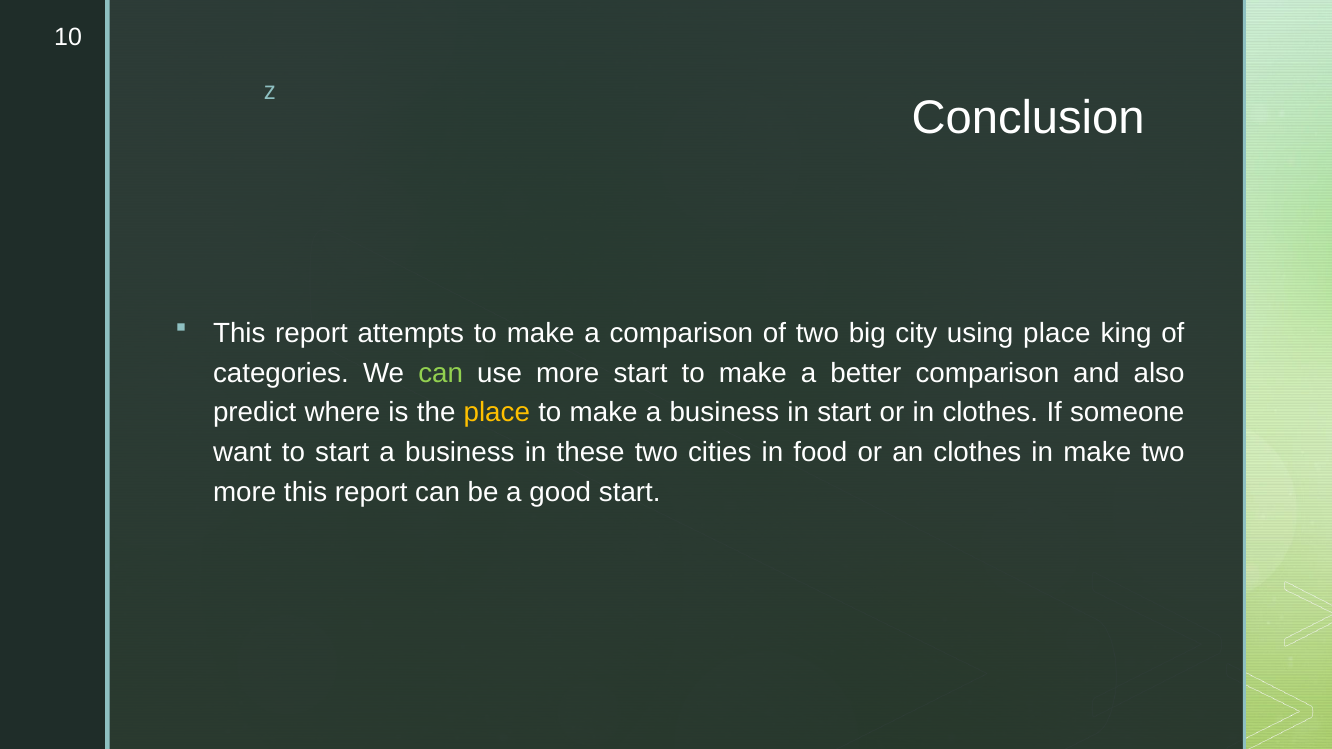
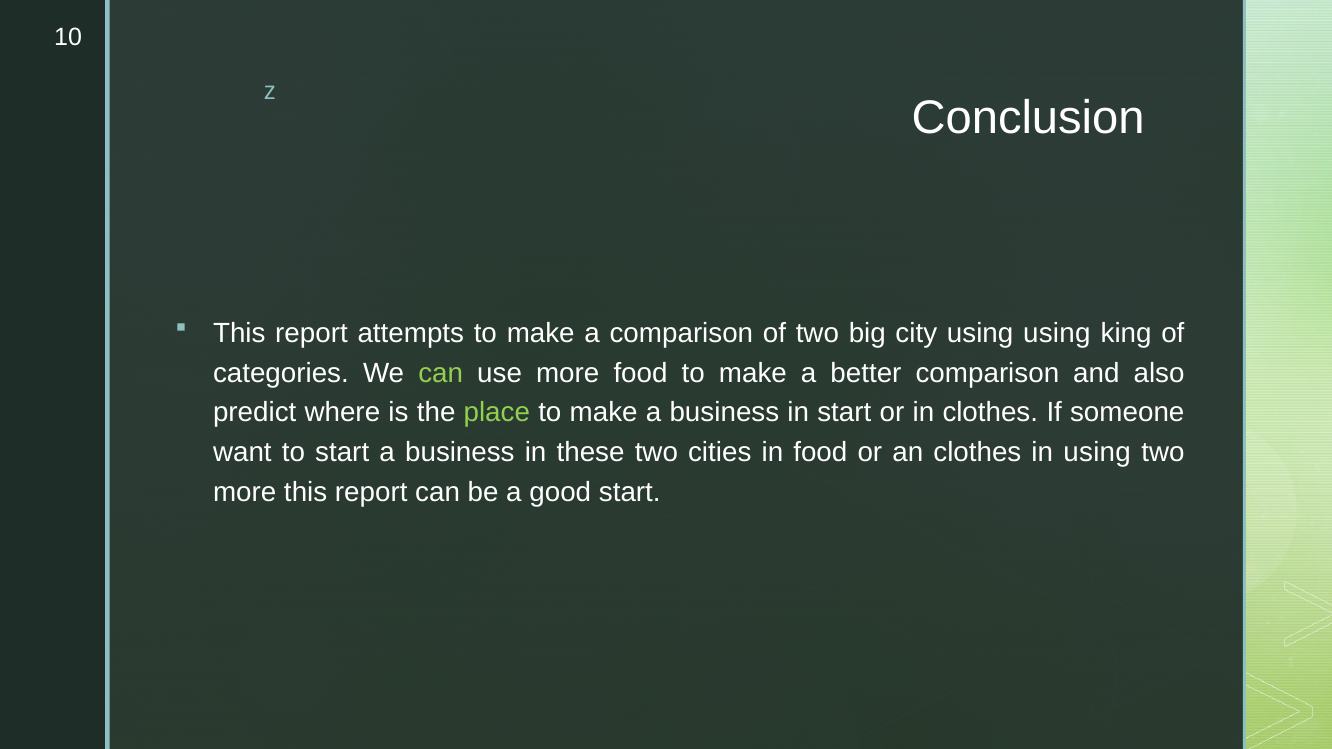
using place: place -> using
more start: start -> food
place at (497, 413) colour: yellow -> light green
in make: make -> using
